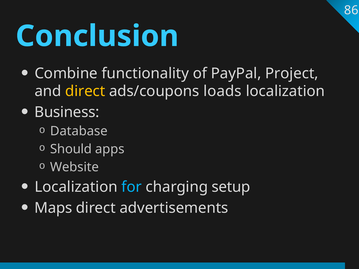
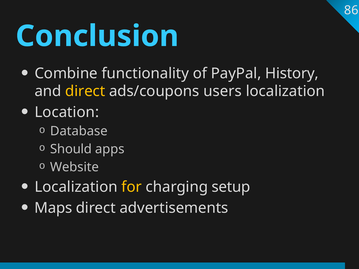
Project: Project -> History
loads: loads -> users
Business: Business -> Location
for colour: light blue -> yellow
